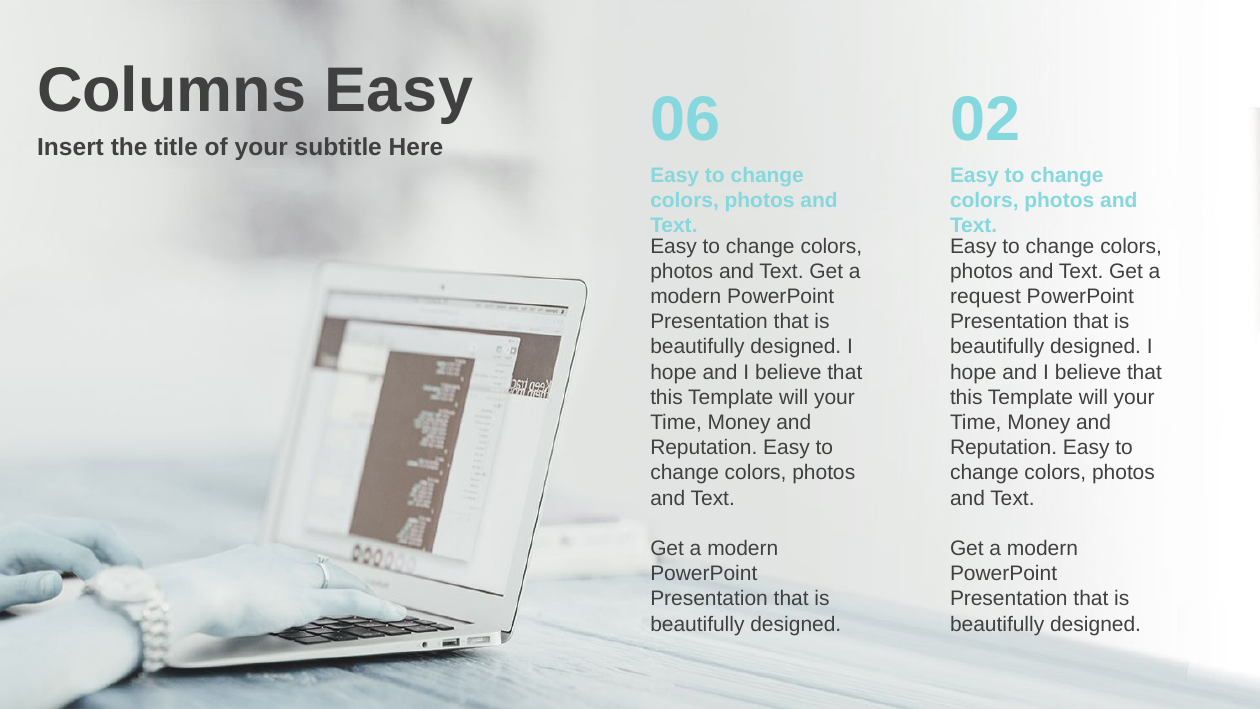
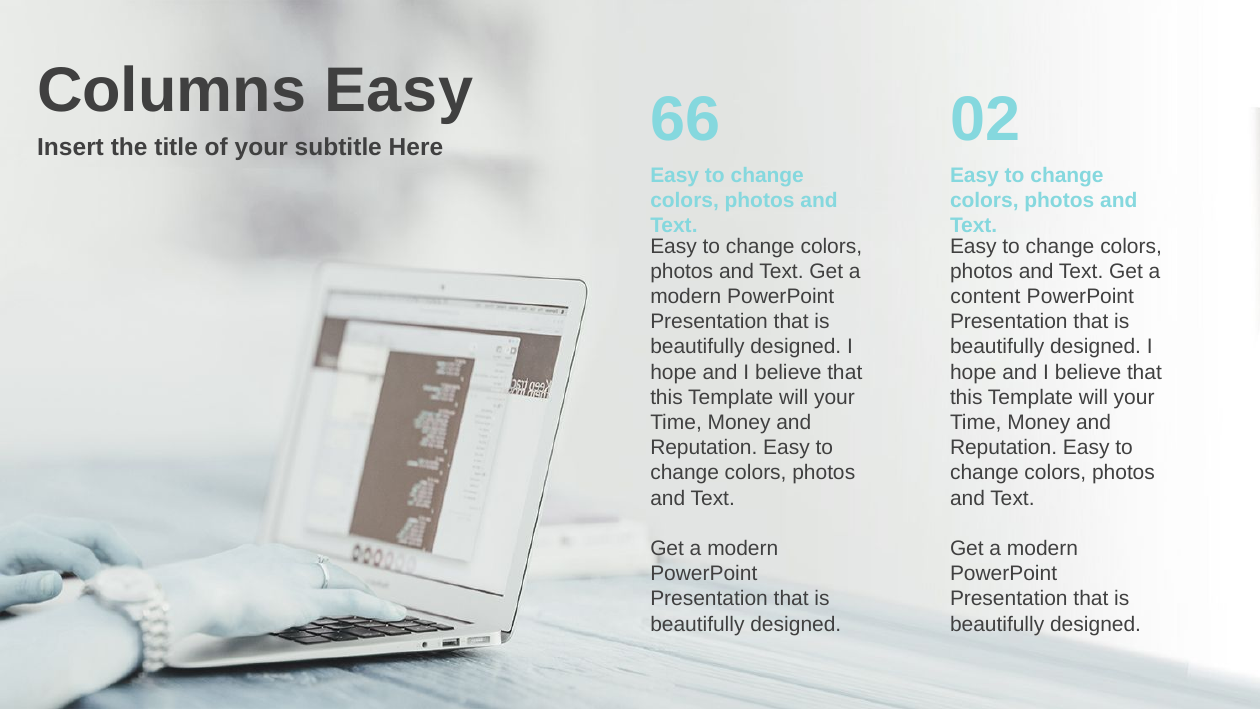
06: 06 -> 66
request: request -> content
